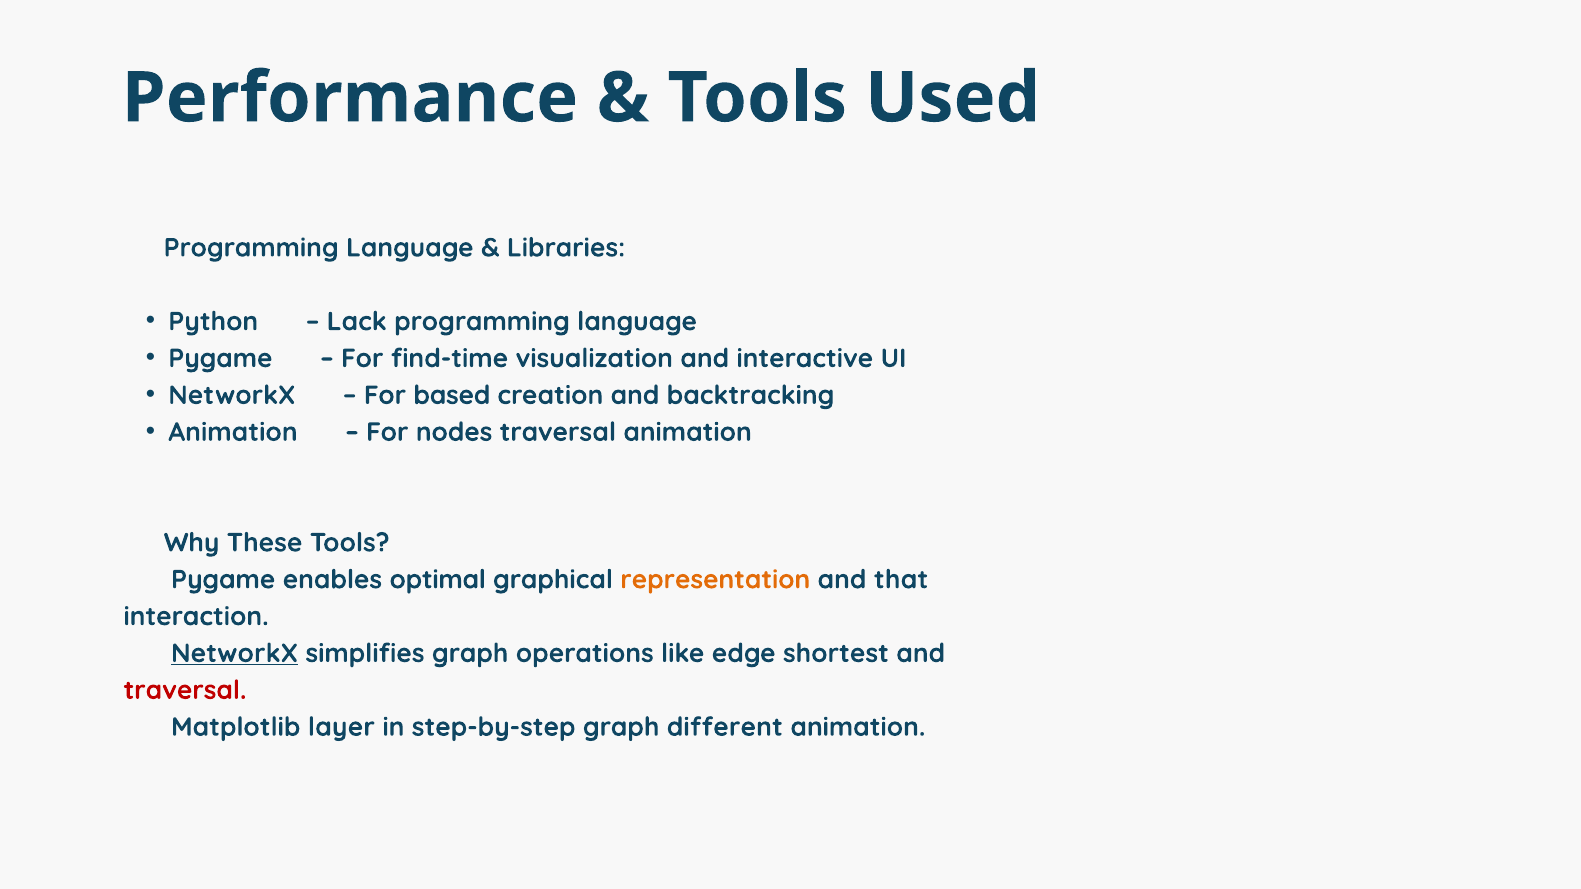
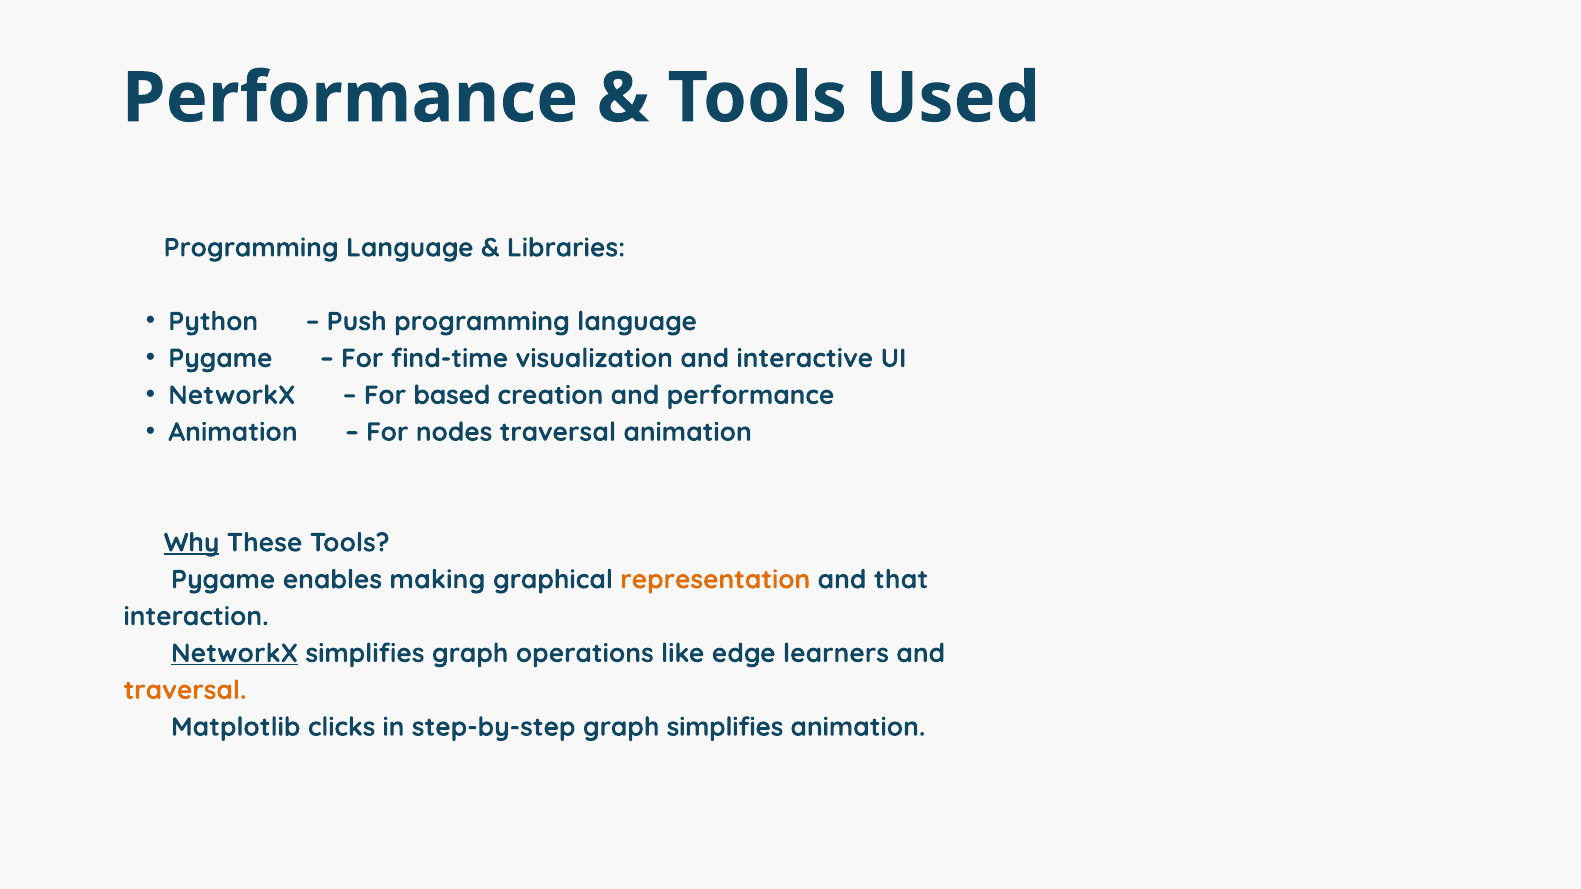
Lack: Lack -> Push
and backtracking: backtracking -> performance
Why underline: none -> present
optimal: optimal -> making
shortest: shortest -> learners
traversal at (185, 690) colour: red -> orange
layer: layer -> clicks
graph different: different -> simplifies
